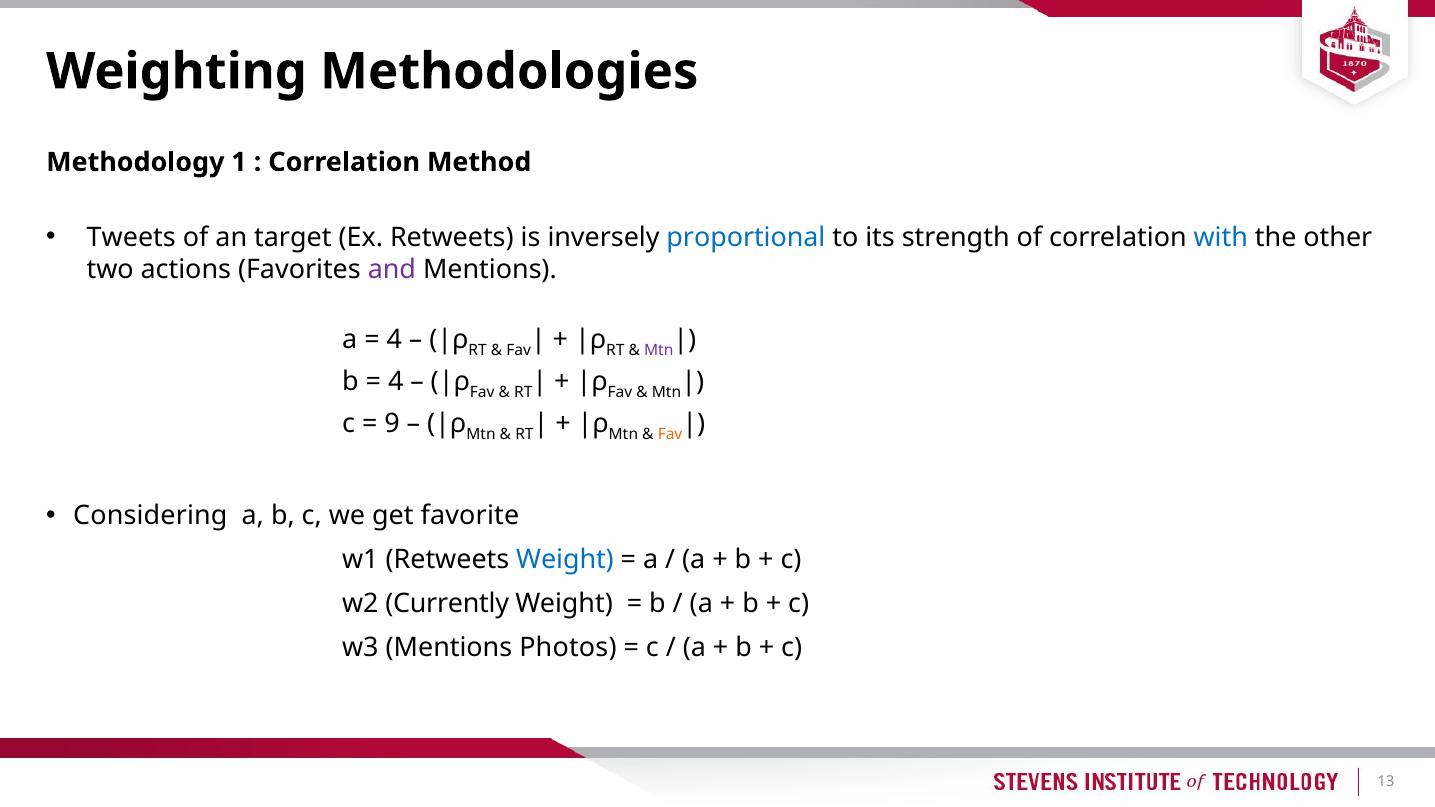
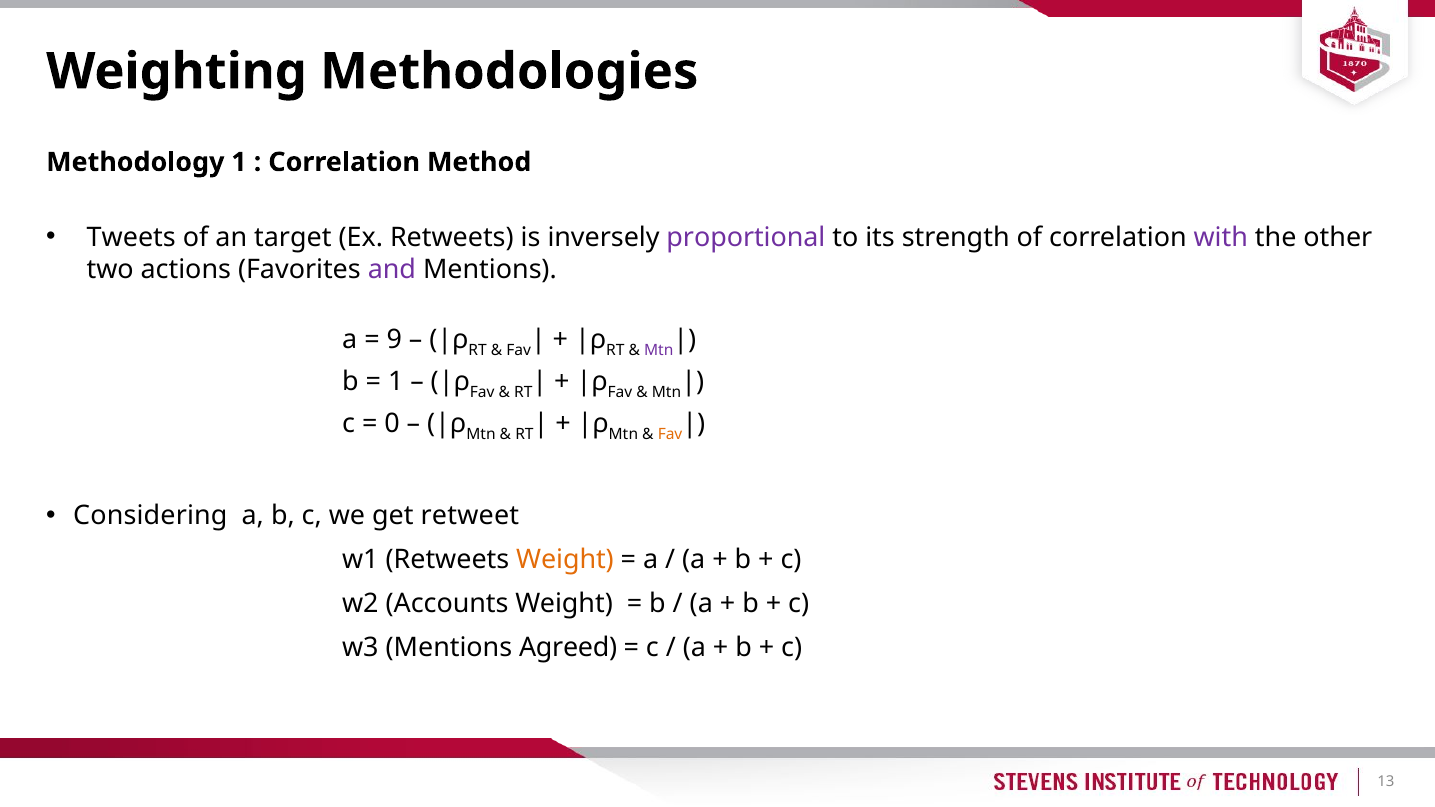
proportional colour: blue -> purple
with colour: blue -> purple
4 at (394, 340): 4 -> 9
4 at (396, 382): 4 -> 1
9: 9 -> 0
favorite: favorite -> retweet
Weight at (565, 560) colour: blue -> orange
Currently: Currently -> Accounts
Photos: Photos -> Agreed
